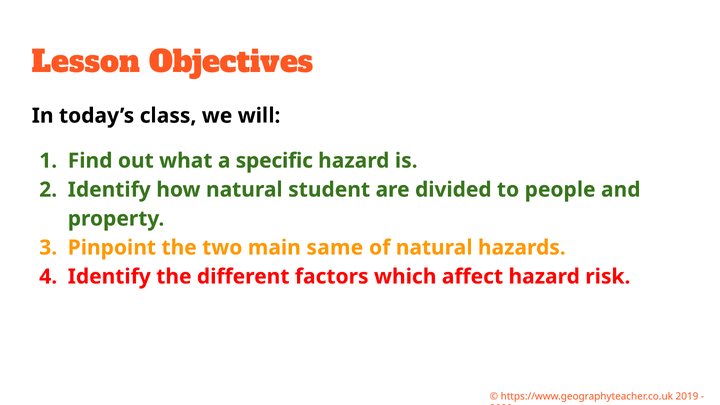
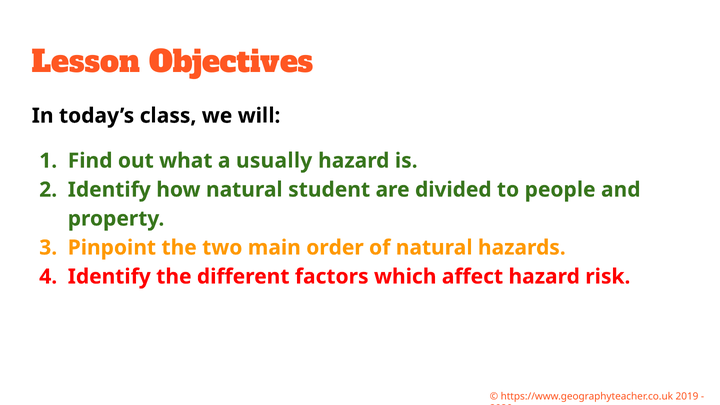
specific: specific -> usually
same: same -> order
